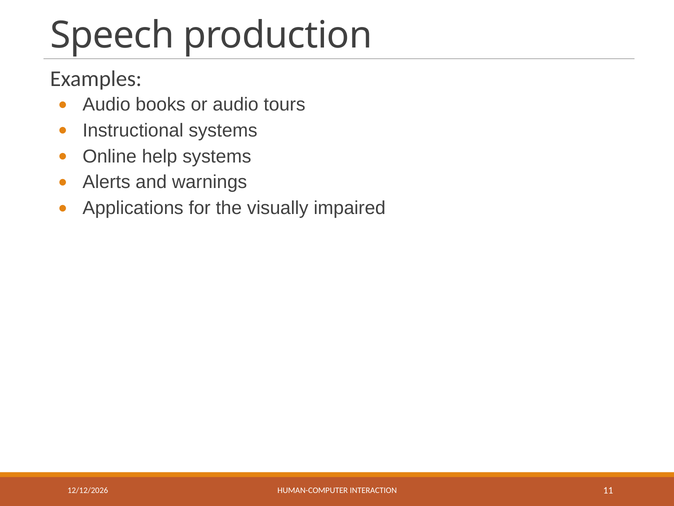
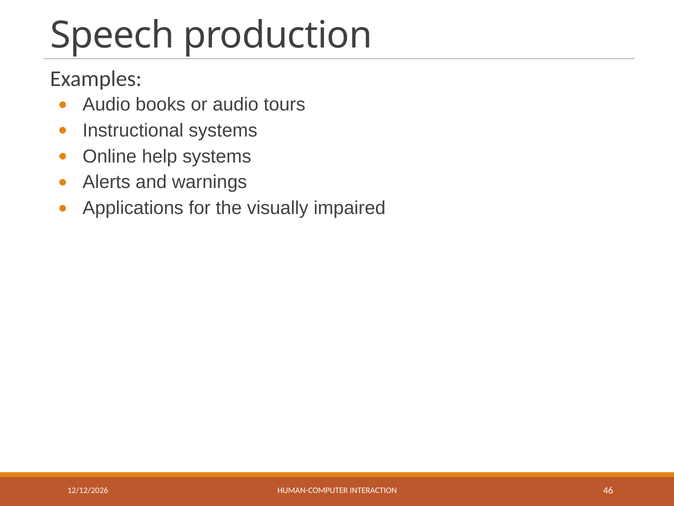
11: 11 -> 46
